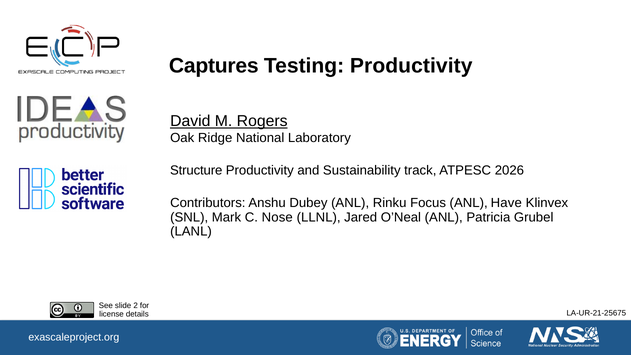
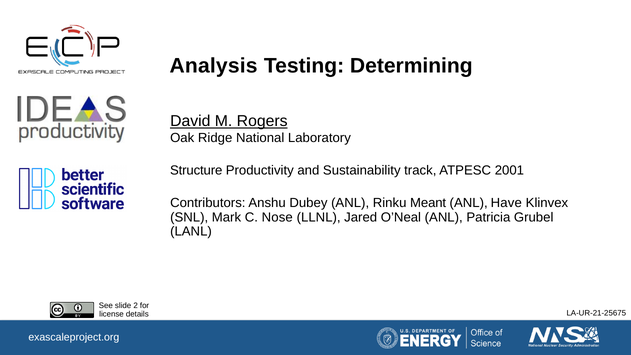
Captures: Captures -> Analysis
Testing Productivity: Productivity -> Determining
2026: 2026 -> 2001
Focus: Focus -> Meant
